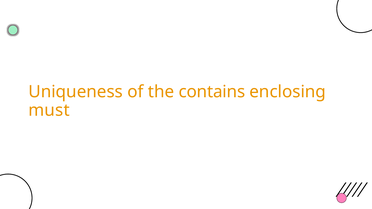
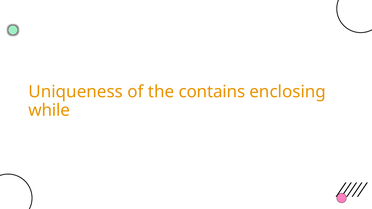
must: must -> while
